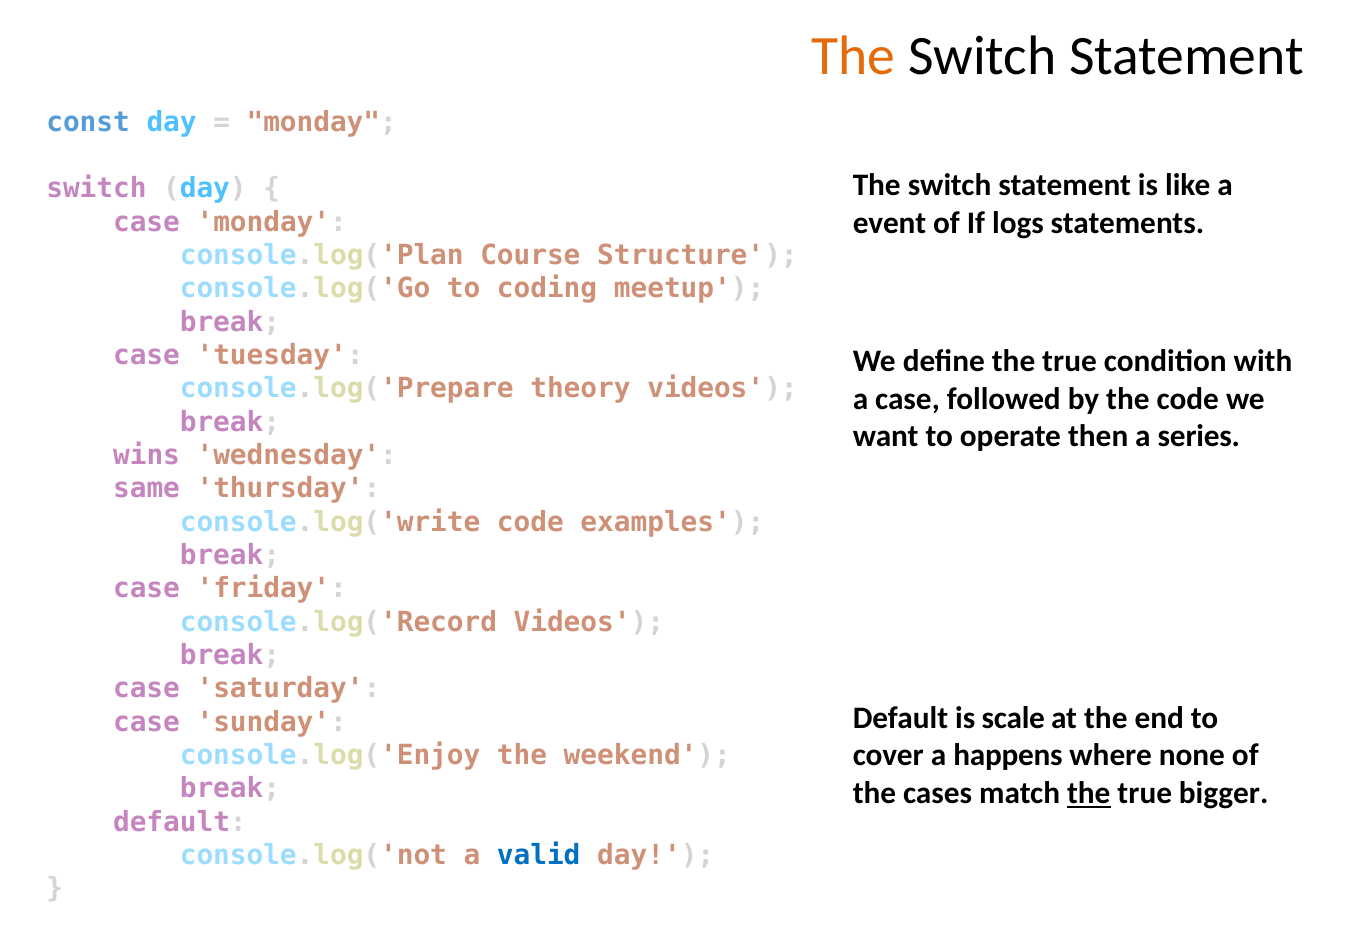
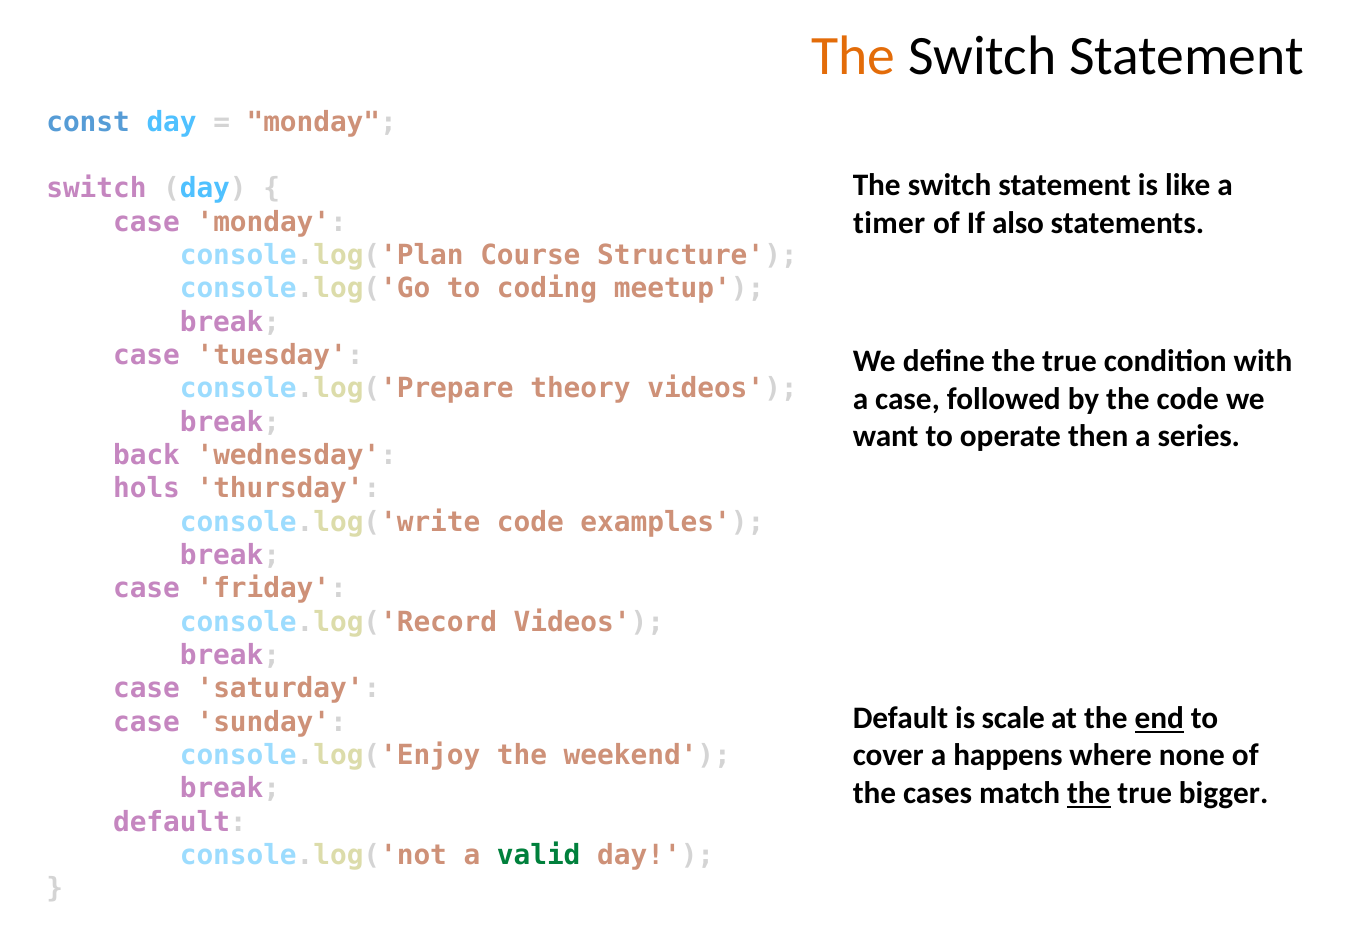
event: event -> timer
logs: logs -> also
wins: wins -> back
same: same -> hols
end underline: none -> present
valid colour: blue -> green
